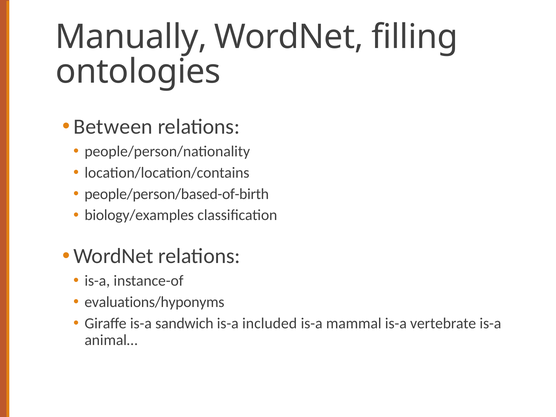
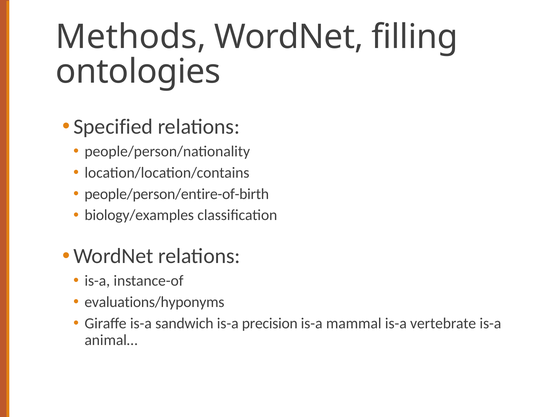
Manually: Manually -> Methods
Between: Between -> Specified
people/person/based-of-birth: people/person/based-of-birth -> people/person/entire-of-birth
included: included -> precision
